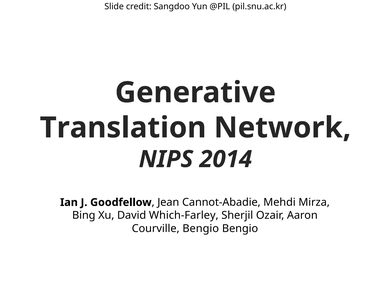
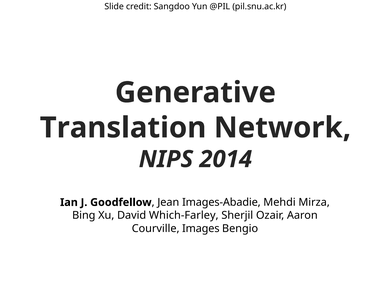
Cannot-Abadie: Cannot-Abadie -> Images-Abadie
Courville Bengio: Bengio -> Images
